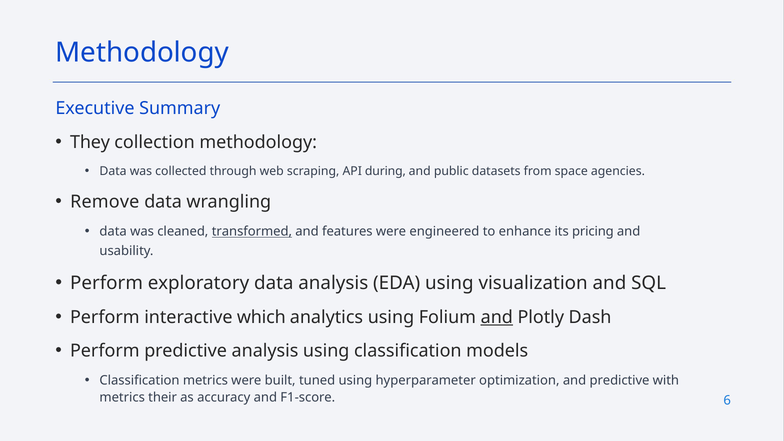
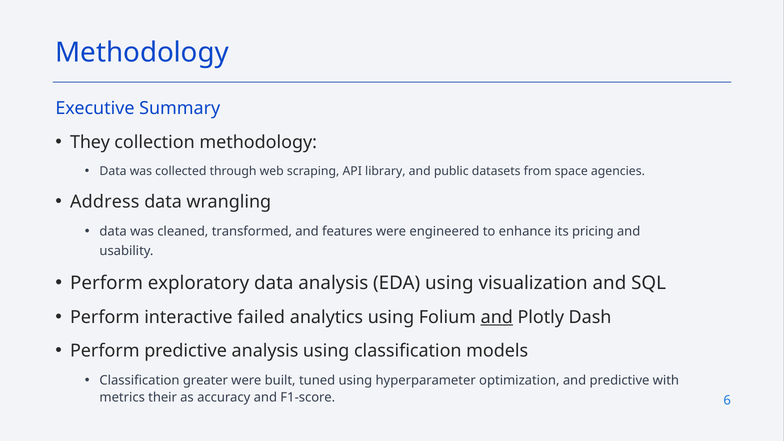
during: during -> library
Remove: Remove -> Address
transformed underline: present -> none
which: which -> failed
Classification metrics: metrics -> greater
